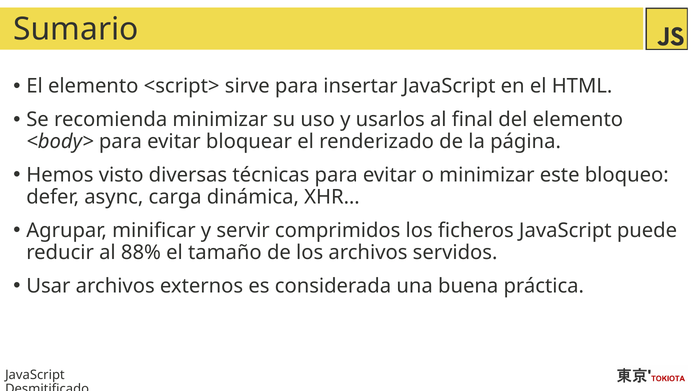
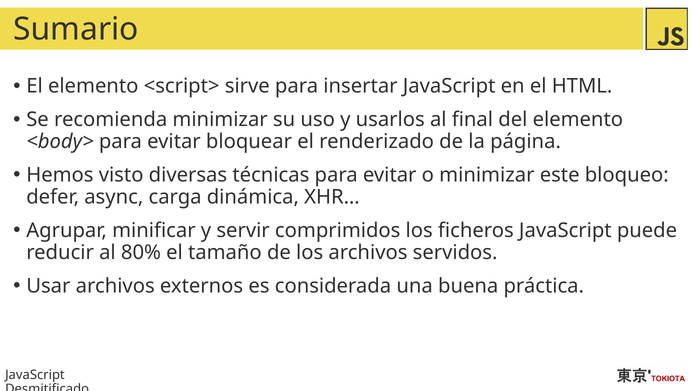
88%: 88% -> 80%
